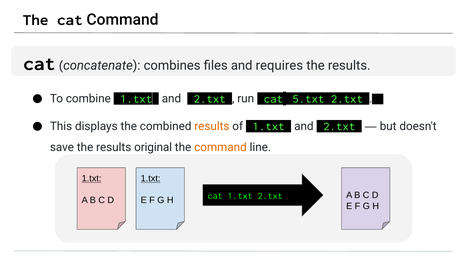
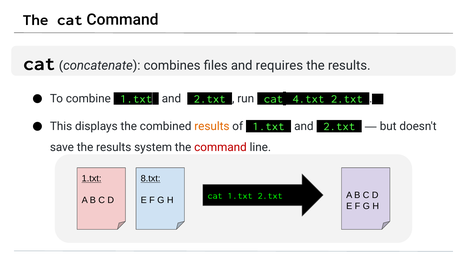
5.txt: 5.txt -> 4.txt
original: original -> system
command at (220, 147) colour: orange -> red
1.txt at (151, 178): 1.txt -> 8.txt
